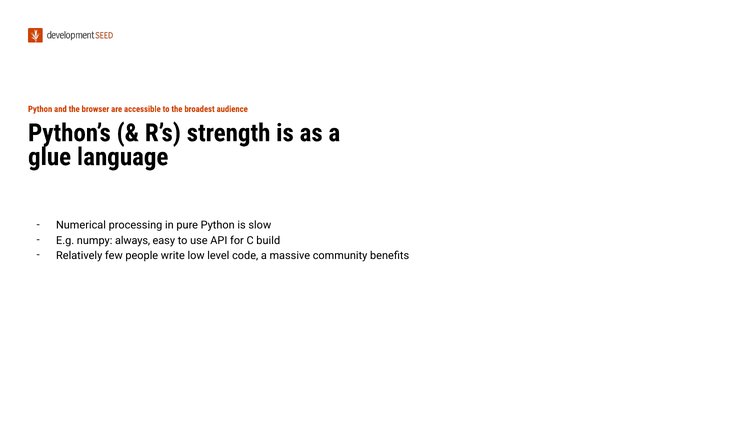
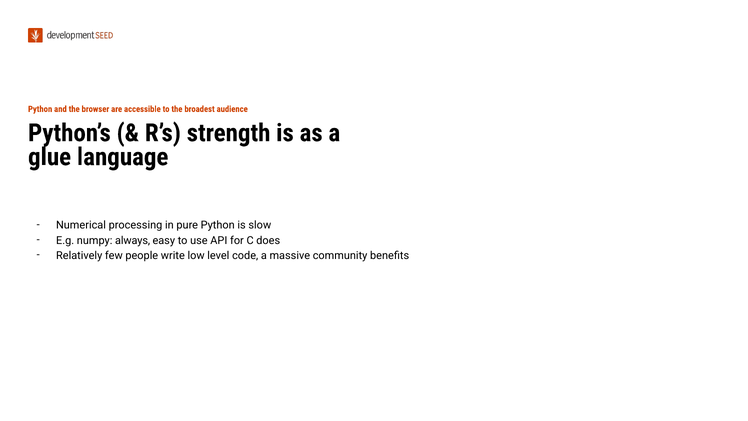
build: build -> does
